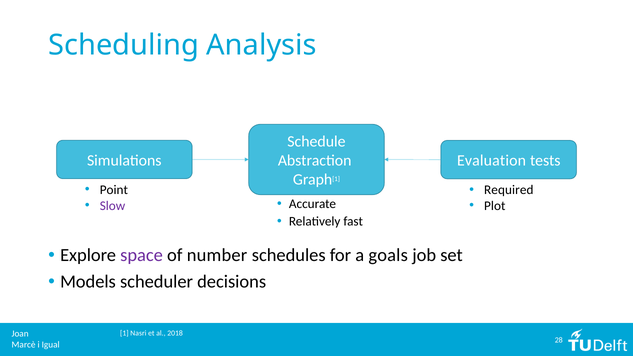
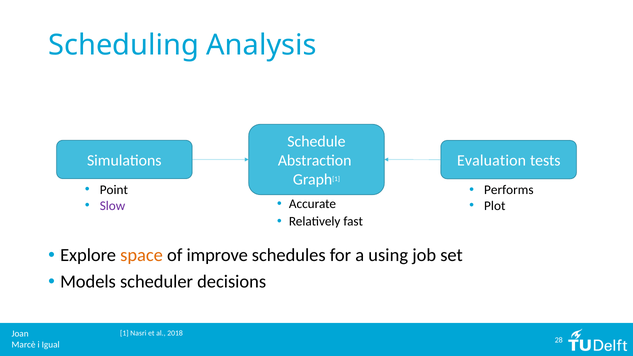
Required: Required -> Performs
space colour: purple -> orange
number: number -> improve
goals: goals -> using
